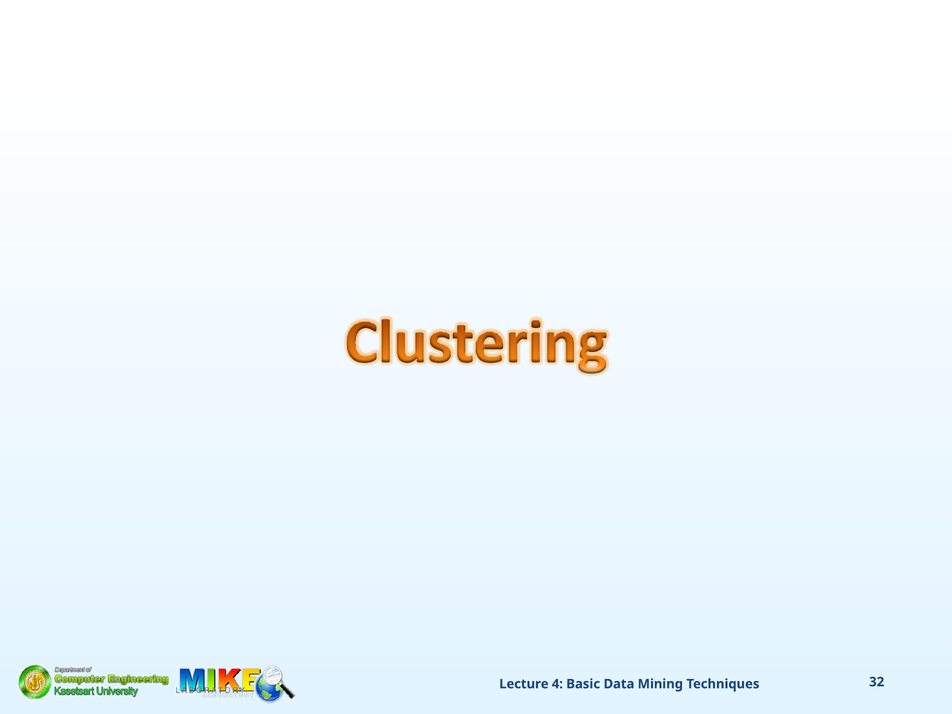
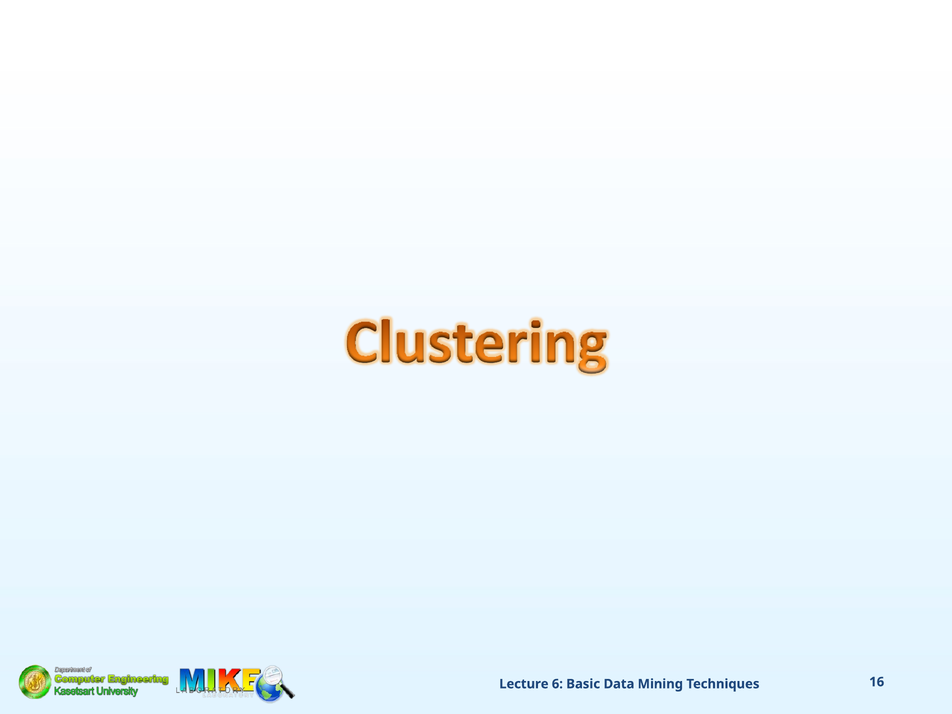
4: 4 -> 6
32: 32 -> 16
